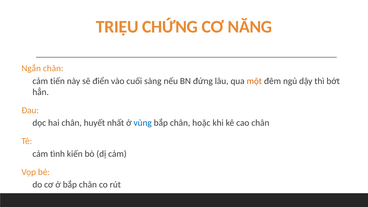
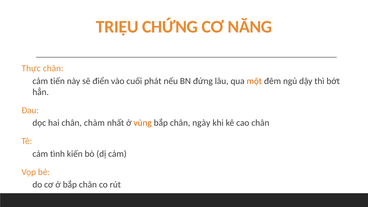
Ngắn: Ngắn -> Thực
sàng: sàng -> phát
huyết: huyết -> chàm
vùng colour: blue -> orange
hoặc: hoặc -> ngày
